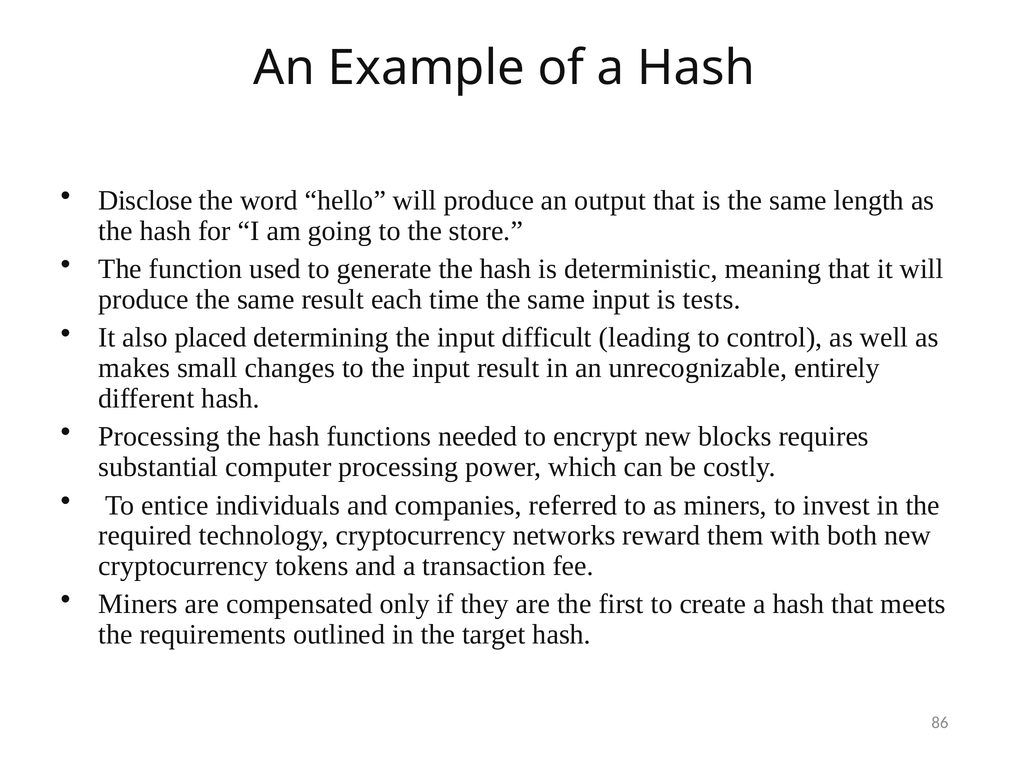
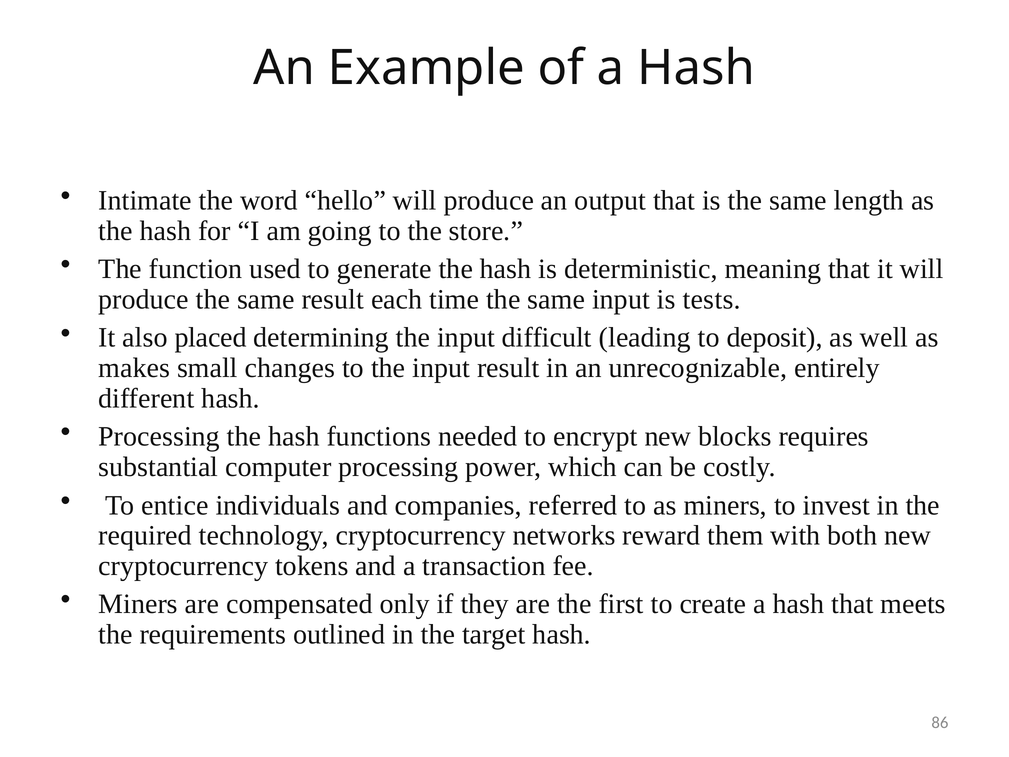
Disclose: Disclose -> Intimate
control: control -> deposit
